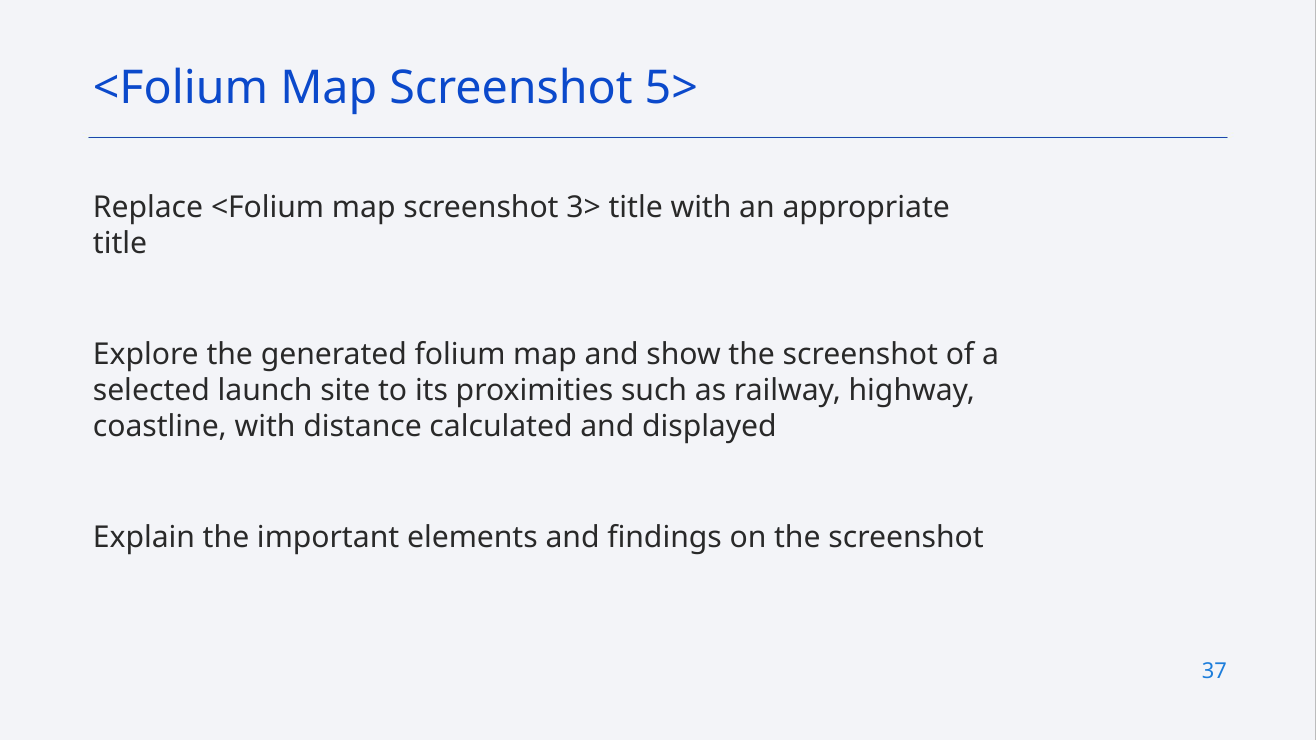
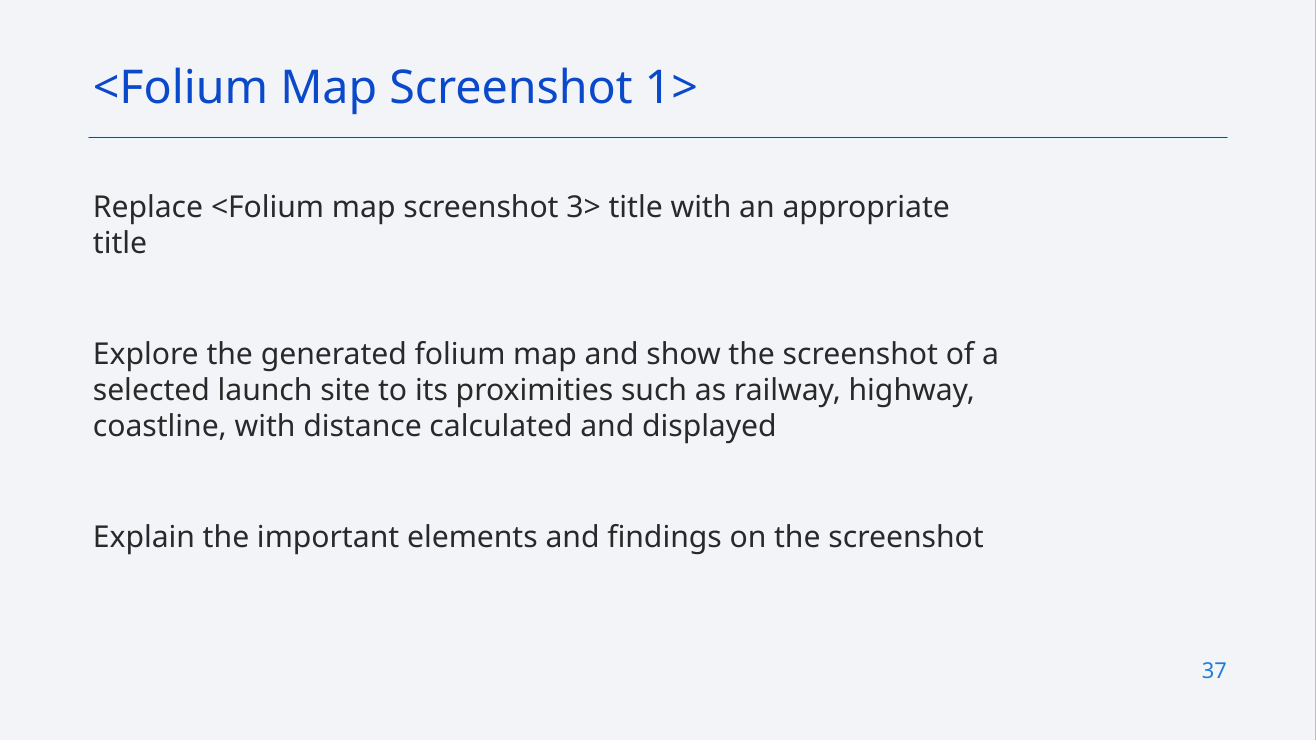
5>: 5> -> 1>
